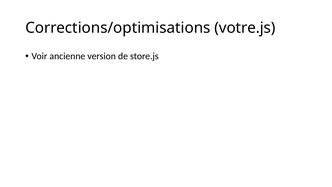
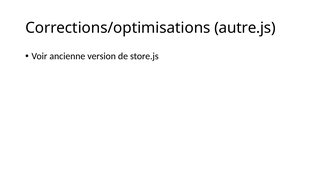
votre.js: votre.js -> autre.js
